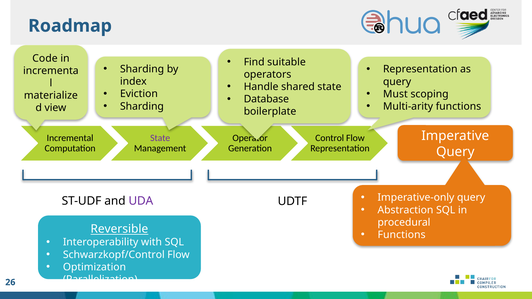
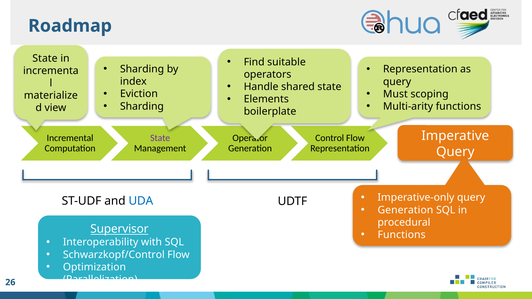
Code at (45, 58): Code -> State
Database: Database -> Elements
UDA colour: purple -> blue
Abstraction at (405, 210): Abstraction -> Generation
Reversible: Reversible -> Supervisor
